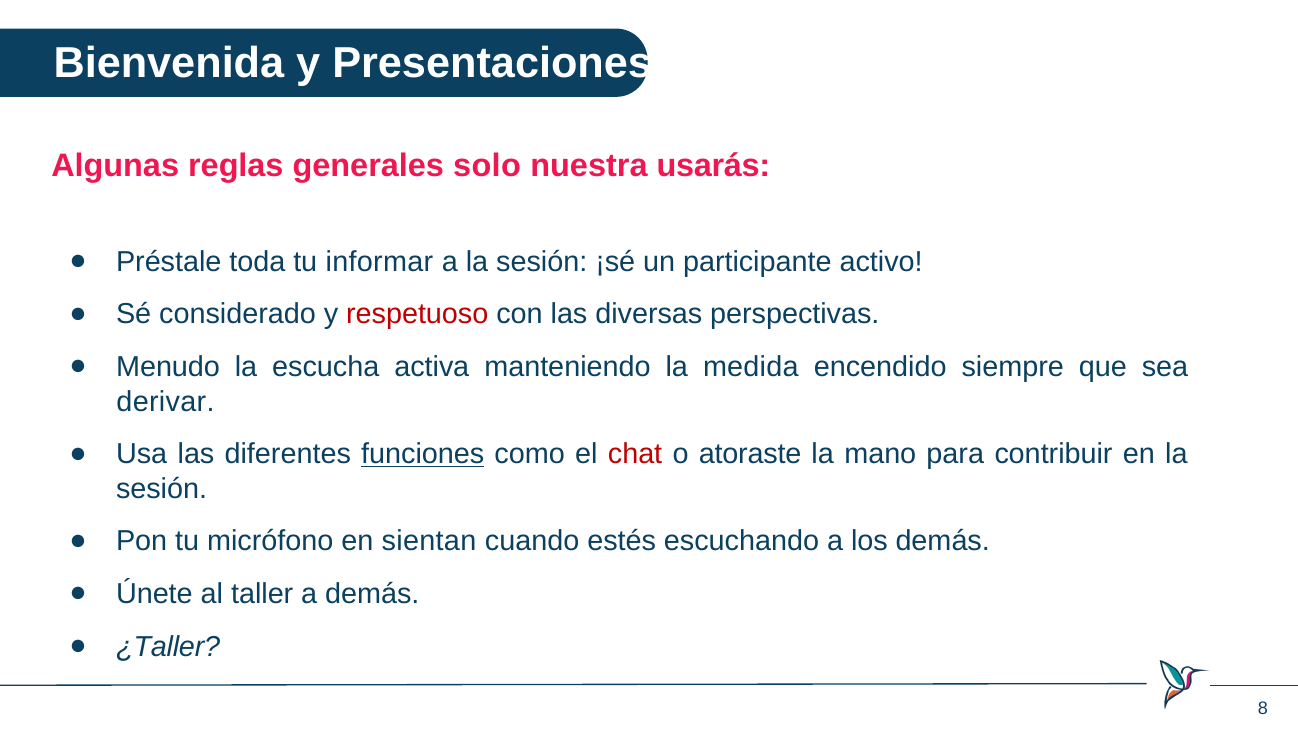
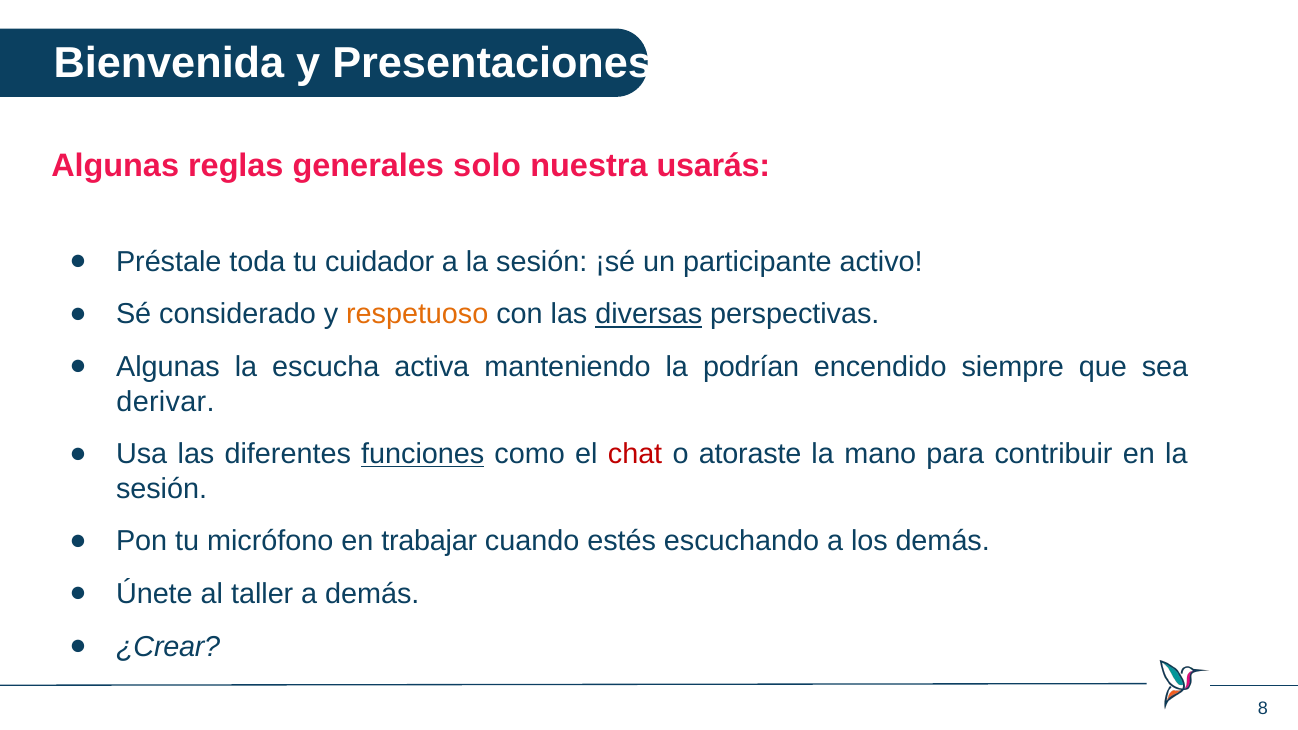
informar: informar -> cuidador
respetuoso colour: red -> orange
diversas underline: none -> present
Menudo at (168, 367): Menudo -> Algunas
medida: medida -> podrían
sientan: sientan -> trabajar
¿Taller: ¿Taller -> ¿Crear
